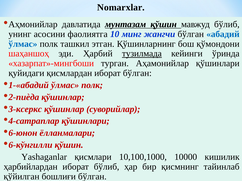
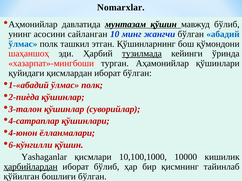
фаолиятга: фаолиятга -> сайланган
3-ксеркс: 3-ксеркс -> 3-талон
6-юнон: 6-юнон -> 4-юнон
ҳарбийлардан underline: none -> present
